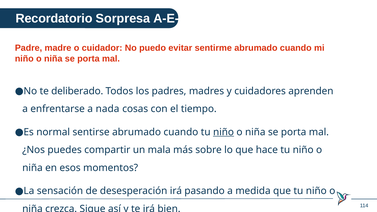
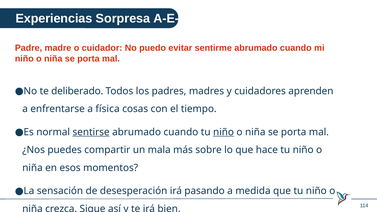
Recordatorio: Recordatorio -> Experiencias
nada: nada -> física
sentirse underline: none -> present
